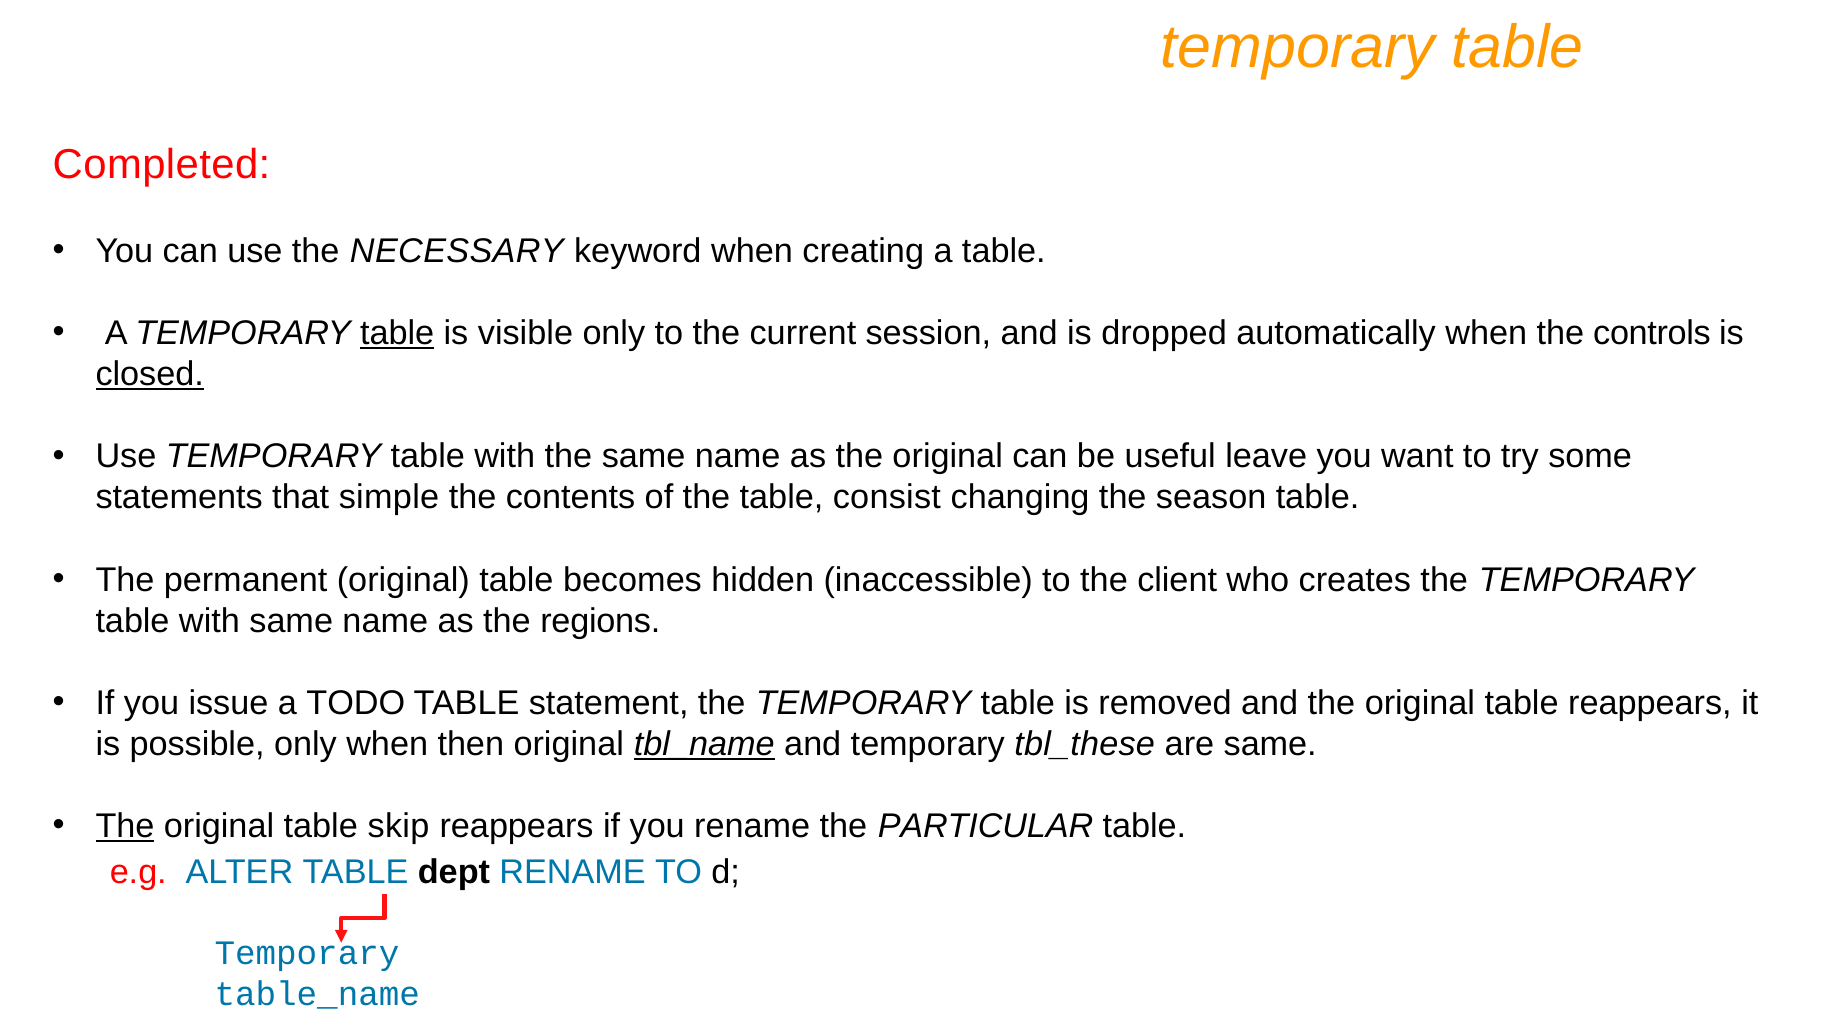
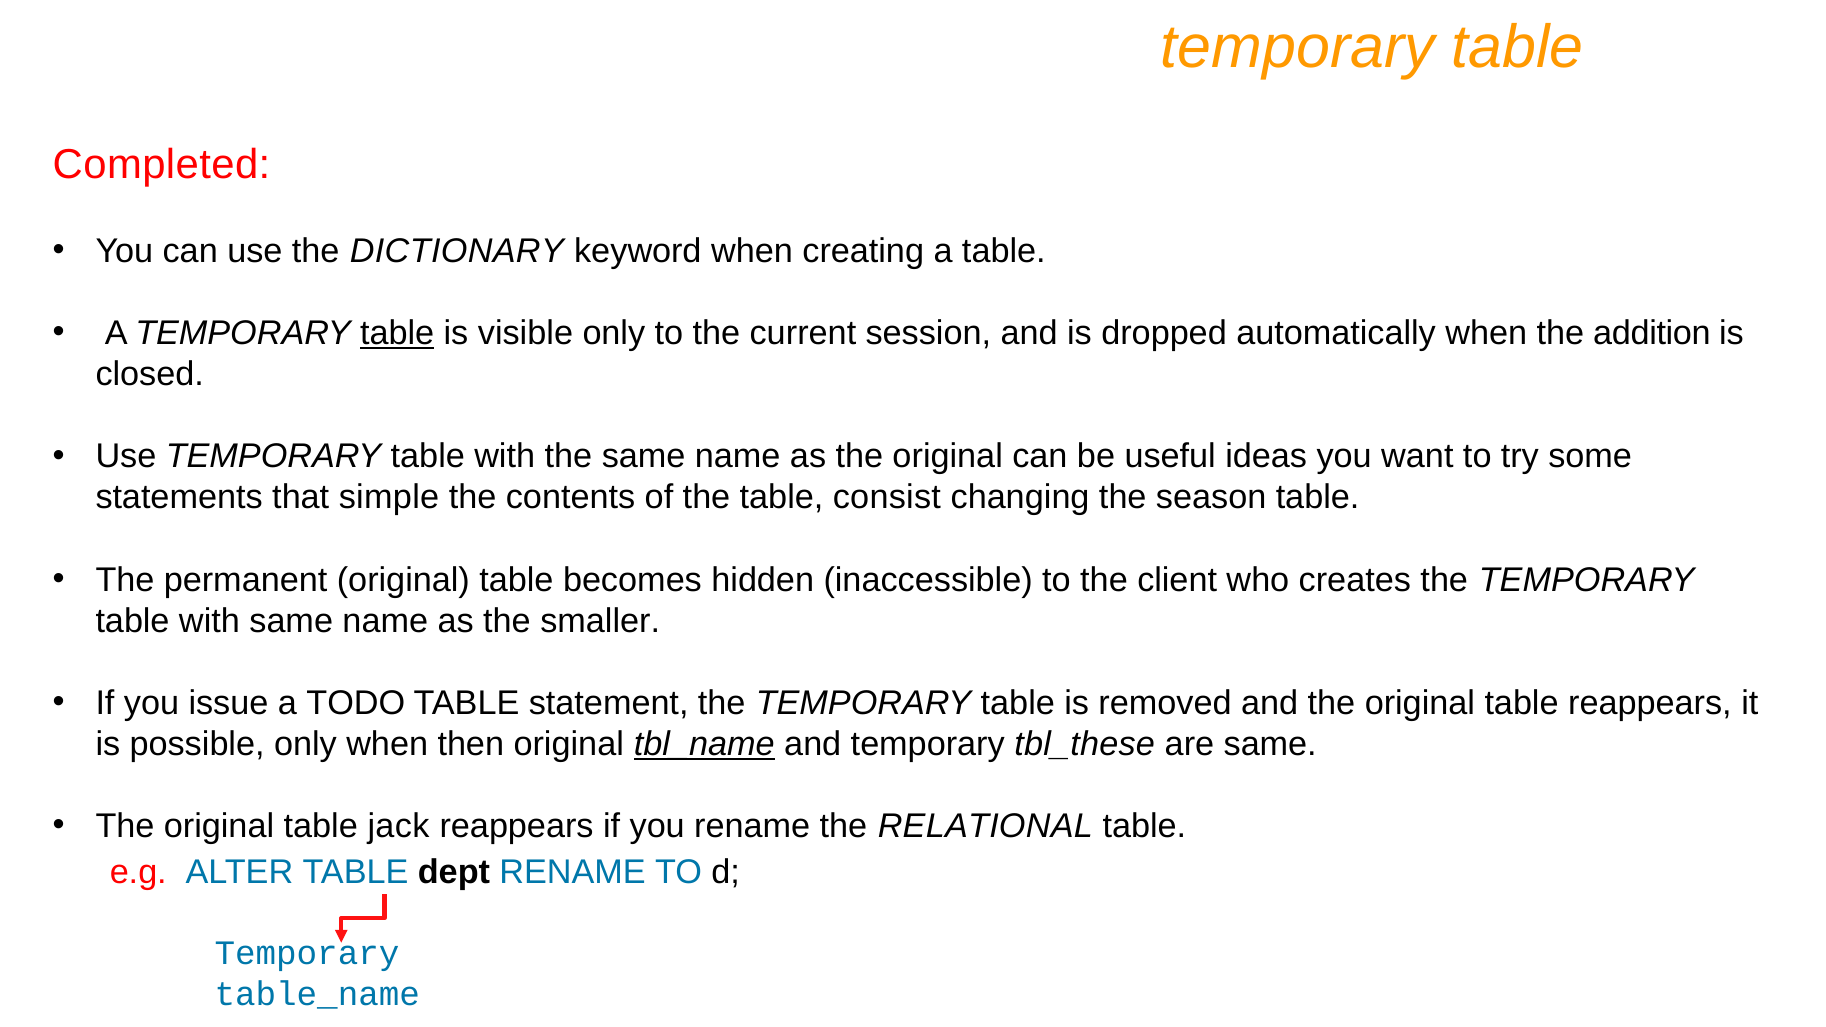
NECESSARY: NECESSARY -> DICTIONARY
controls: controls -> addition
closed underline: present -> none
leave: leave -> ideas
regions: regions -> smaller
The at (125, 826) underline: present -> none
skip: skip -> jack
PARTICULAR: PARTICULAR -> RELATIONAL
